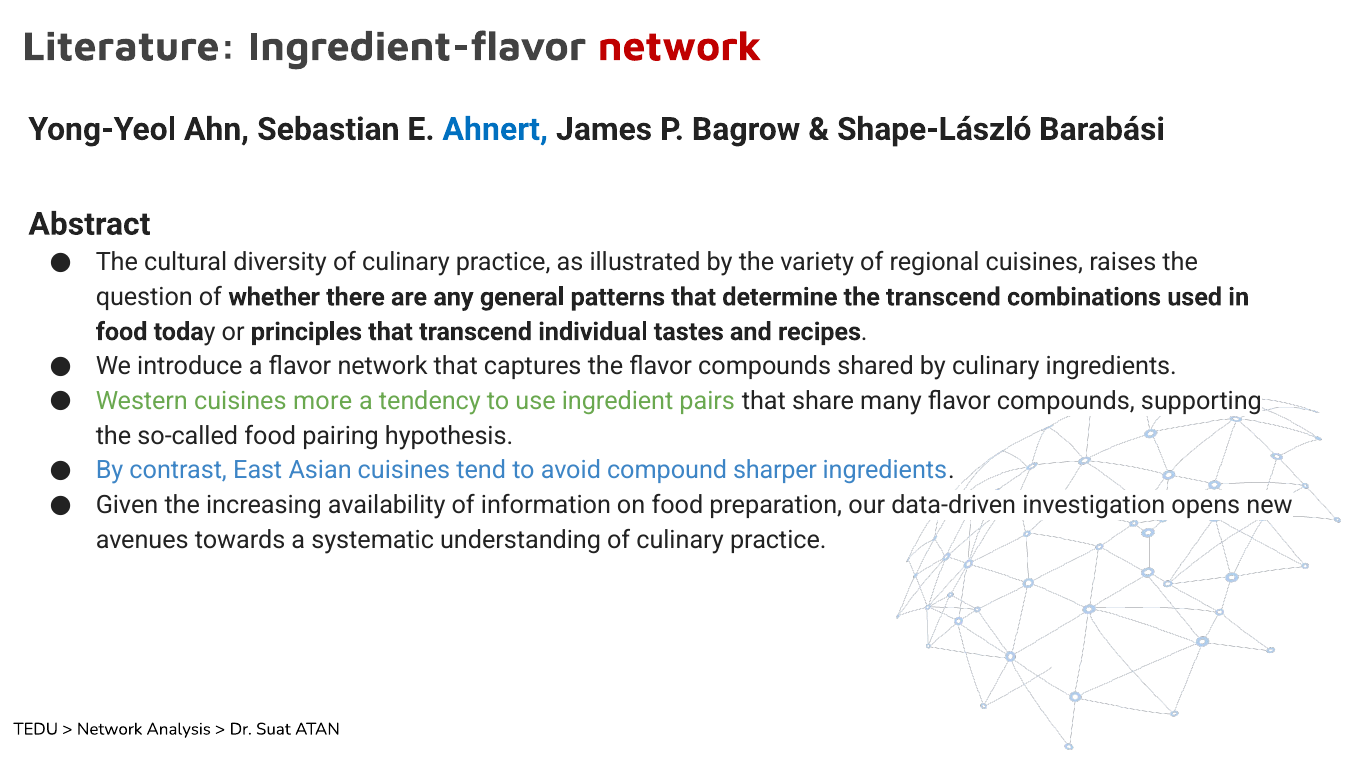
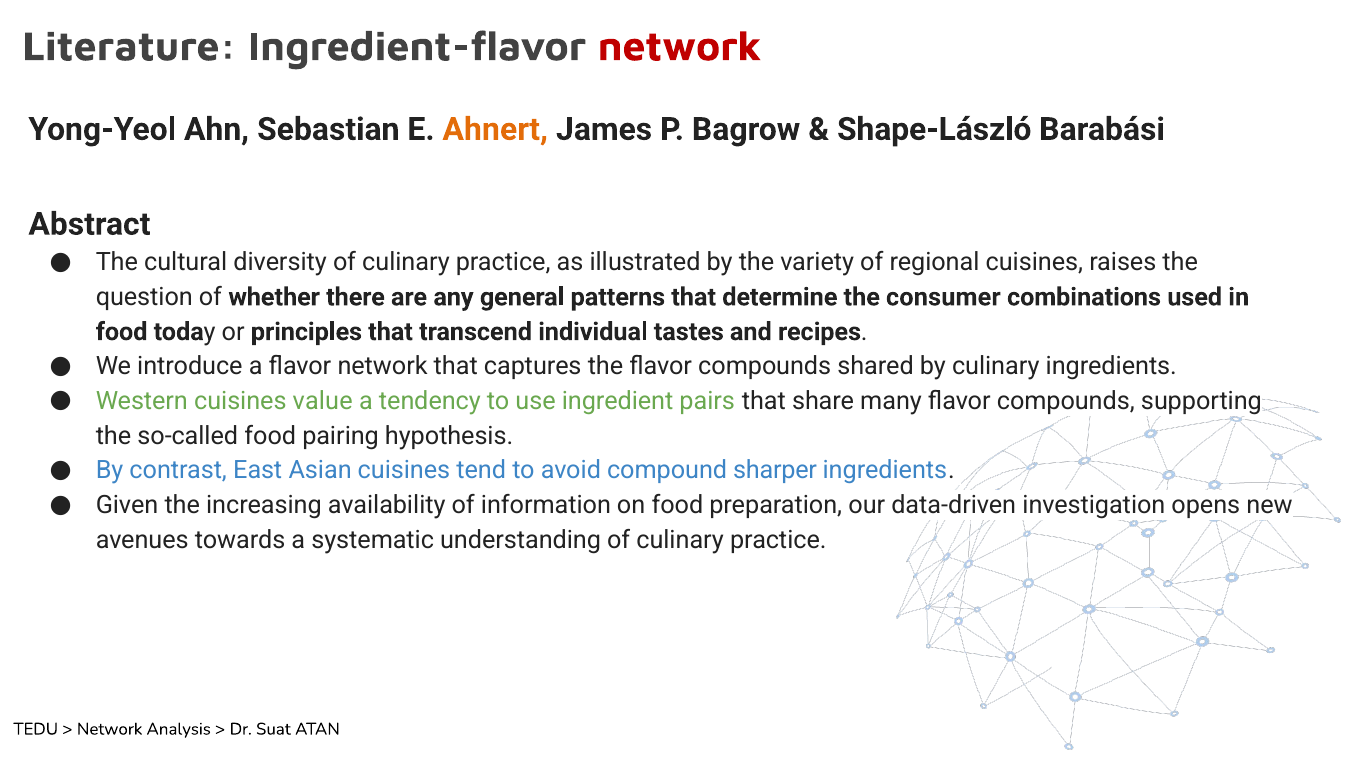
Ahnert colour: blue -> orange
the transcend: transcend -> consumer
more: more -> value
